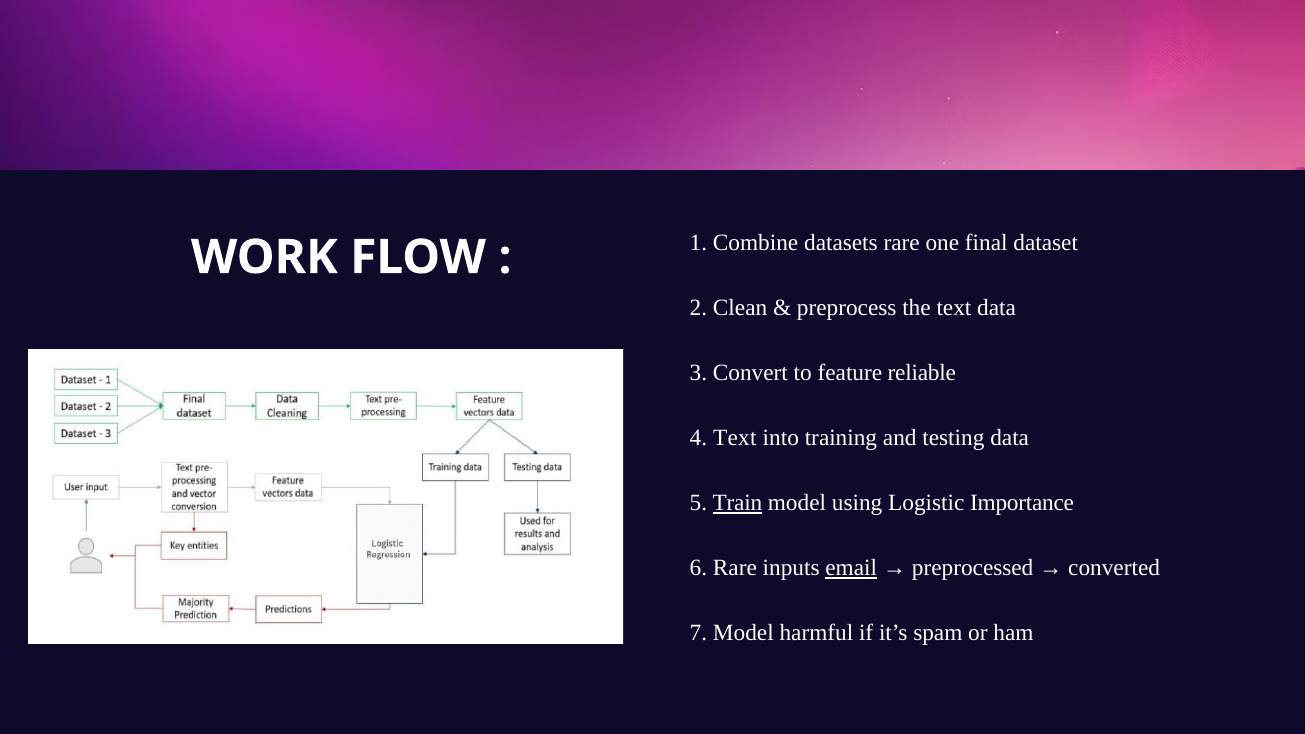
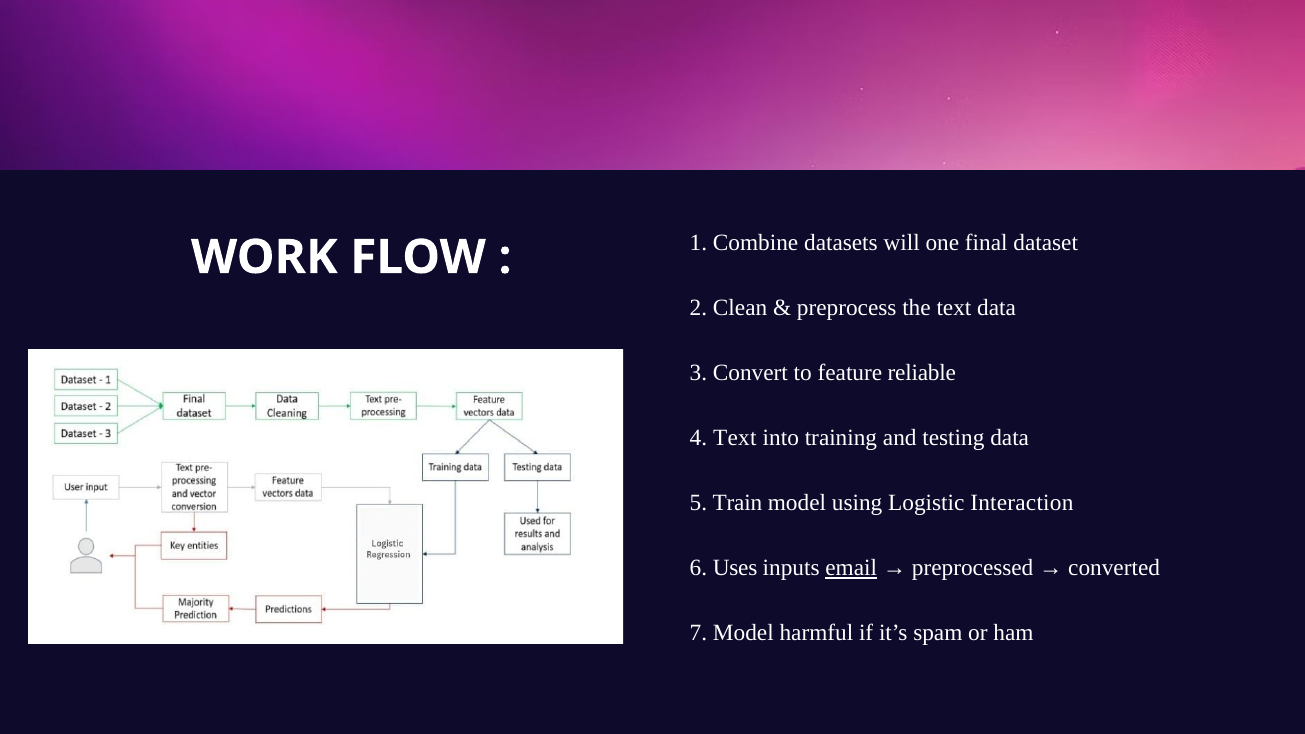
datasets rare: rare -> will
Train underline: present -> none
Importance: Importance -> Interaction
6 Rare: Rare -> Uses
